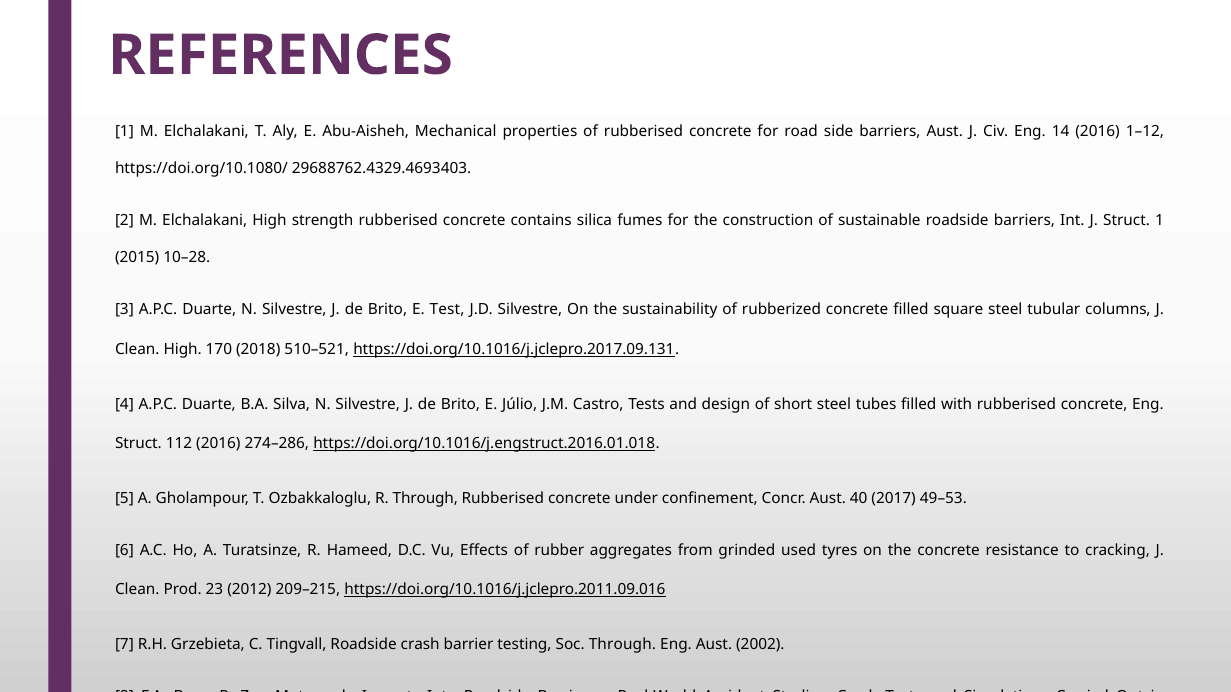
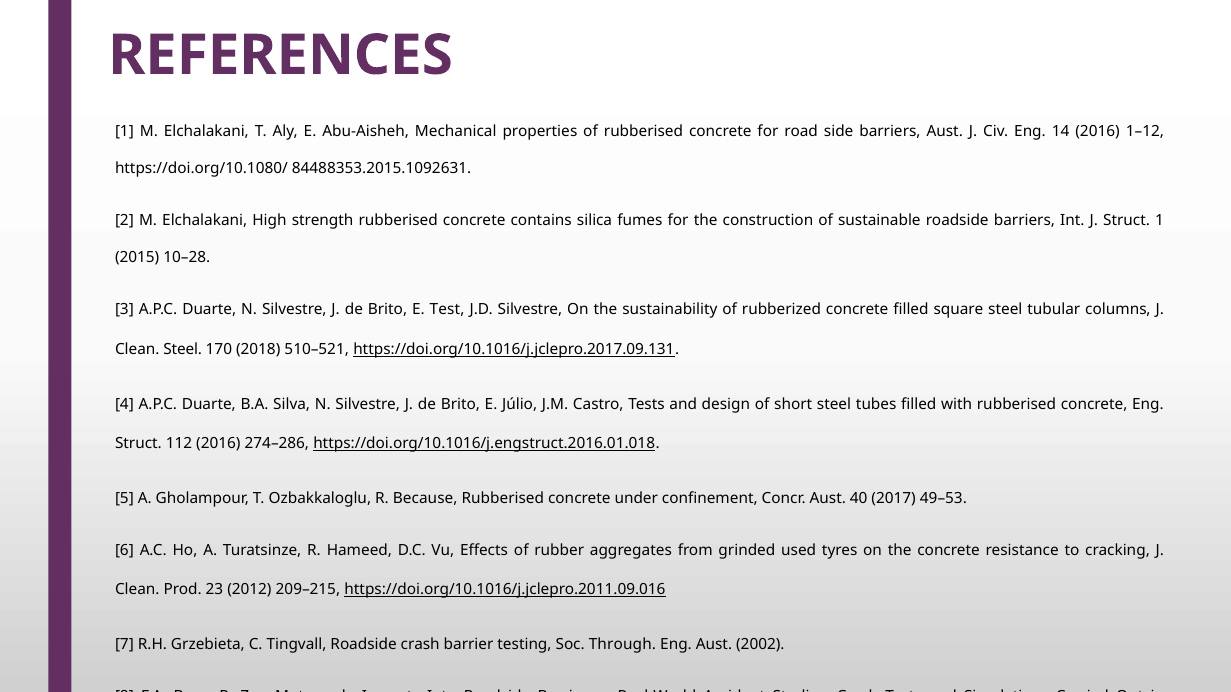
29688762.4329.4693403: 29688762.4329.4693403 -> 84488353.2015.1092631
Clean High: High -> Steel
R Through: Through -> Because
